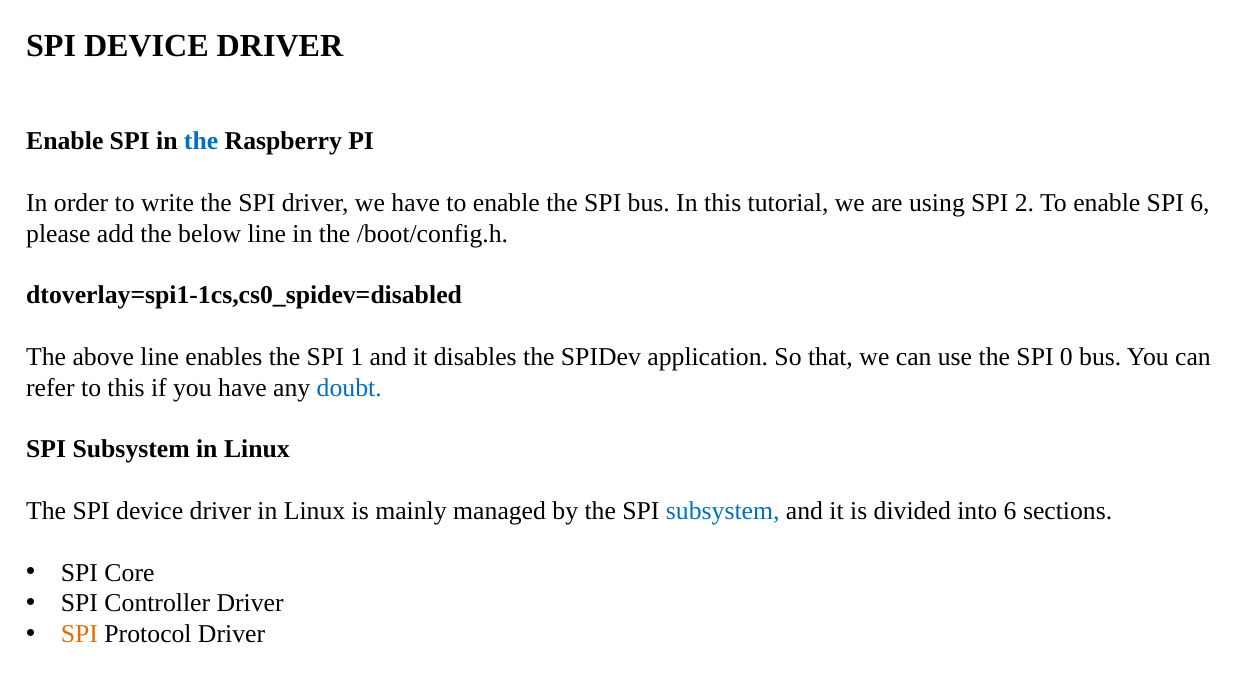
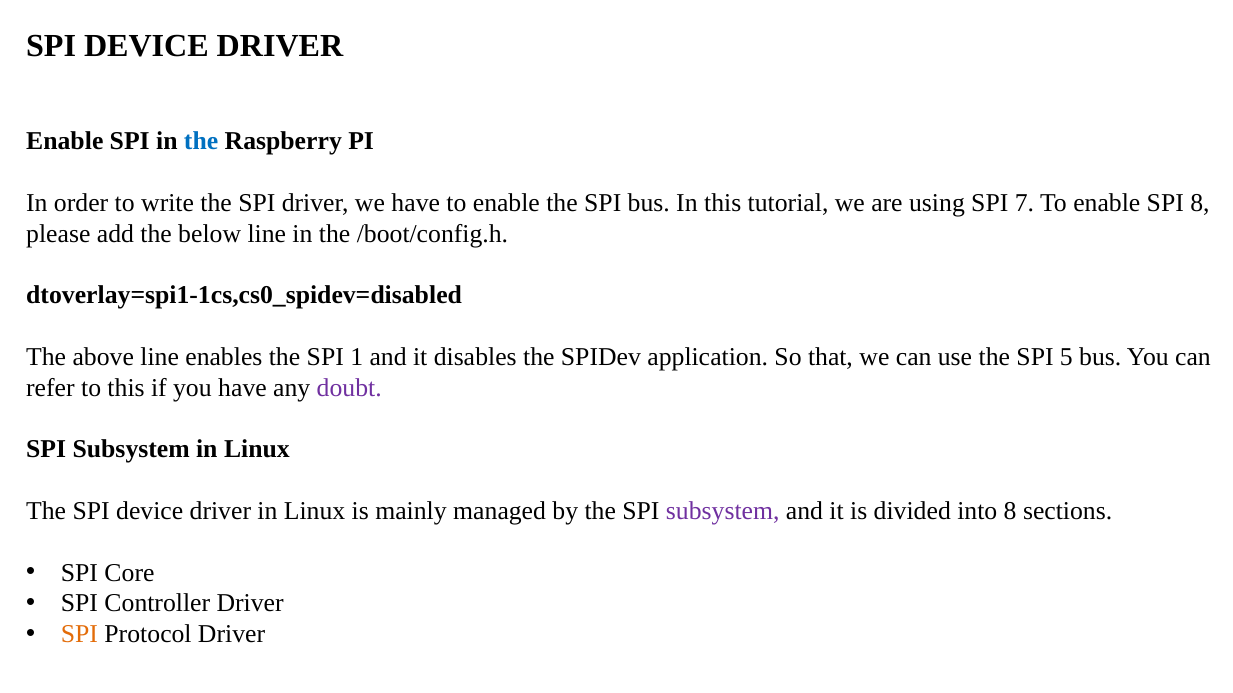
2: 2 -> 7
SPI 6: 6 -> 8
0: 0 -> 5
doubt colour: blue -> purple
subsystem at (723, 511) colour: blue -> purple
into 6: 6 -> 8
